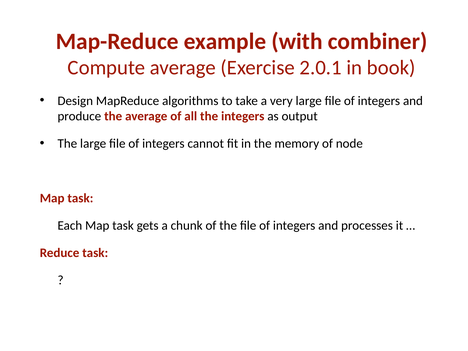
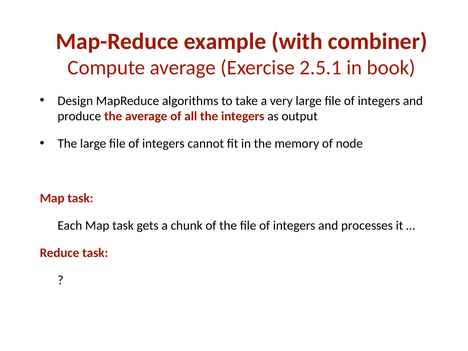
2.0.1: 2.0.1 -> 2.5.1
